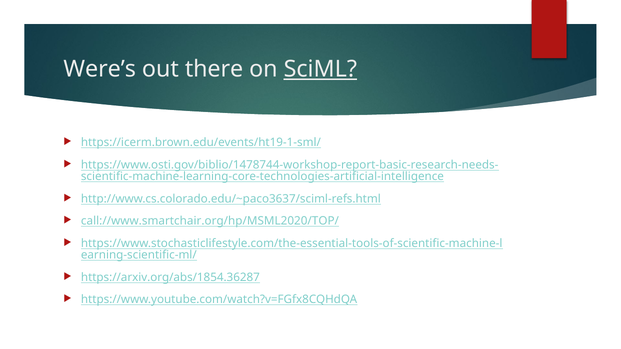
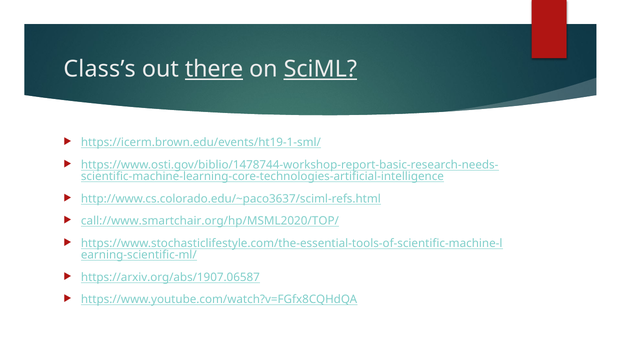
Were’s: Were’s -> Class’s
there underline: none -> present
https://arxiv.org/abs/1854.36287: https://arxiv.org/abs/1854.36287 -> https://arxiv.org/abs/1907.06587
